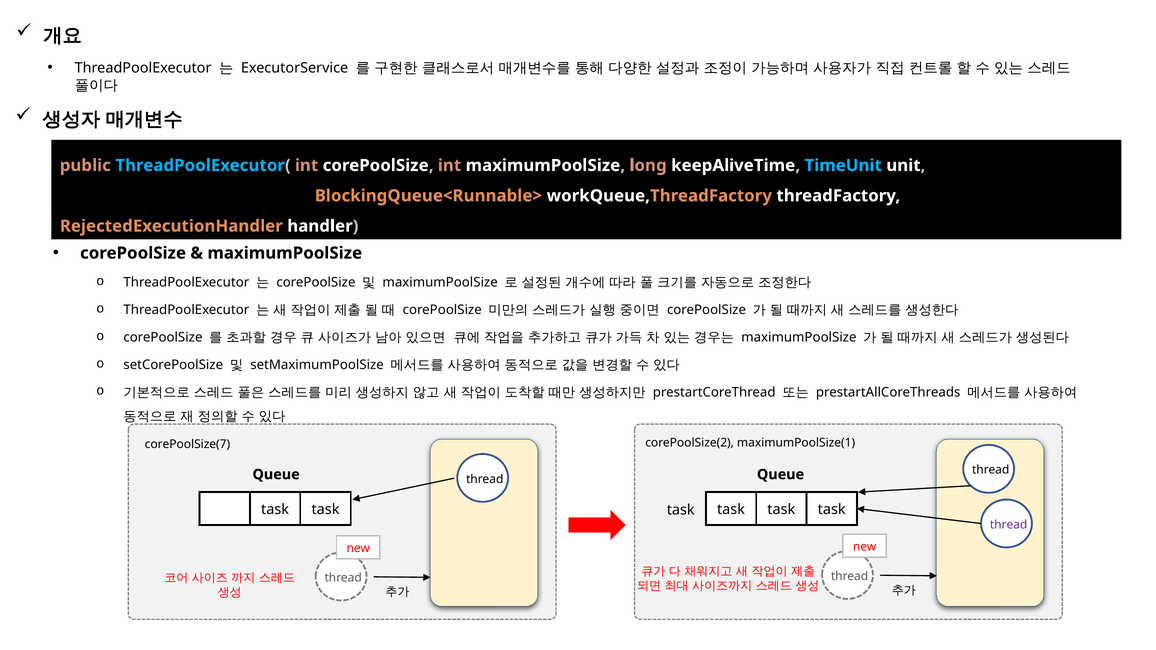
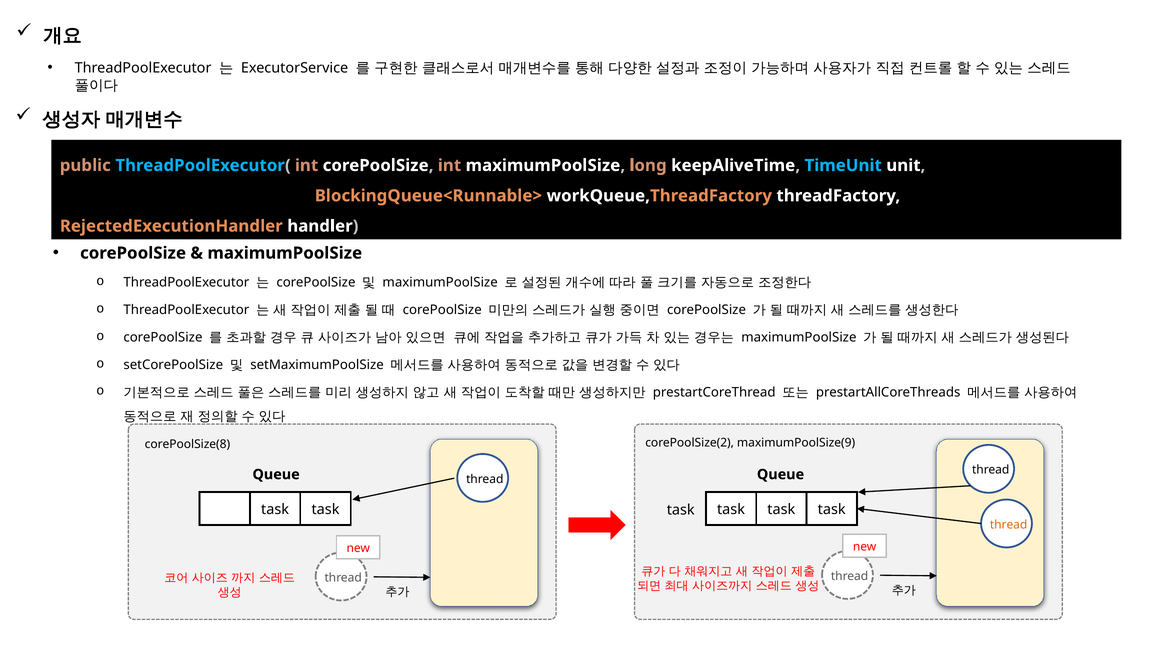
maximumPoolSize(1: maximumPoolSize(1 -> maximumPoolSize(9
corePoolSize(7: corePoolSize(7 -> corePoolSize(8
thread at (1009, 525) colour: purple -> orange
